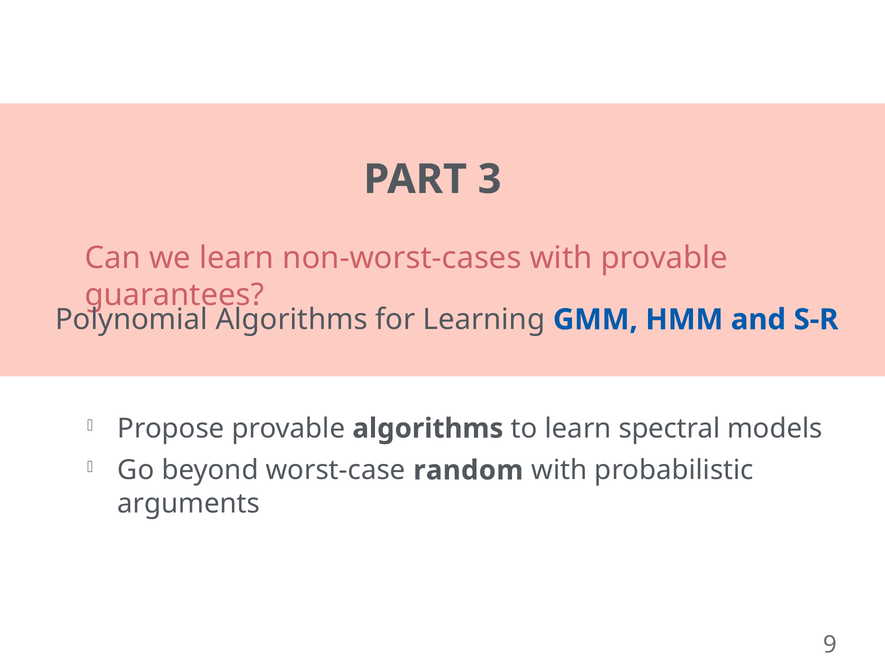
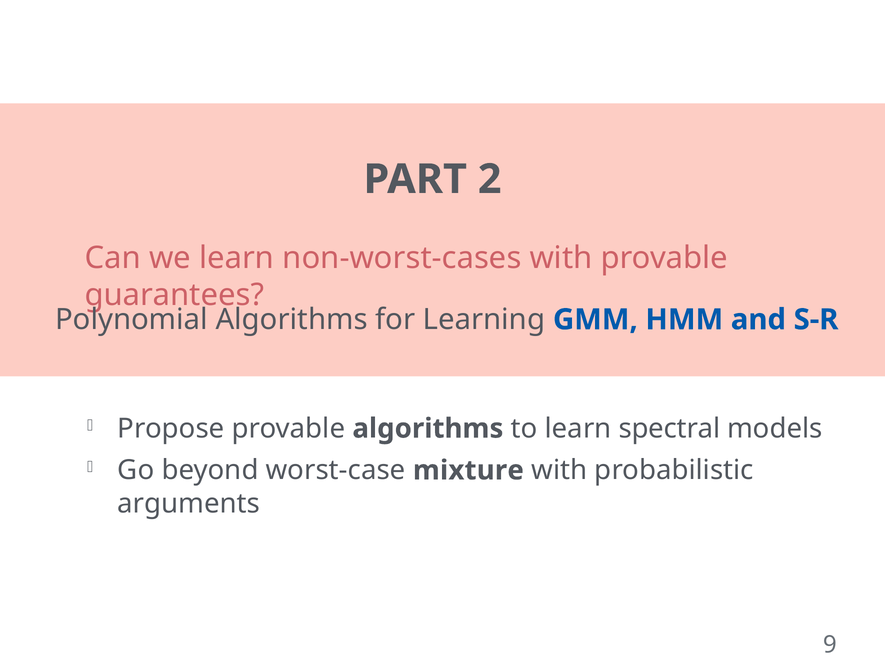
3: 3 -> 2
random: random -> mixture
